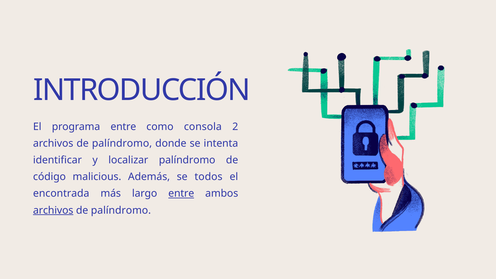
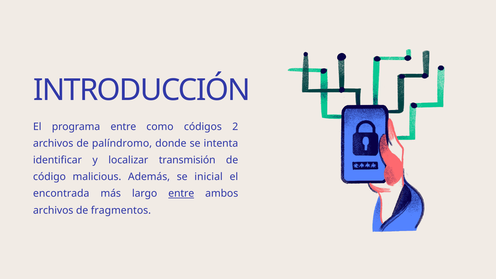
consola: consola -> códigos
localizar palíndromo: palíndromo -> transmisión
todos: todos -> inicial
archivos at (53, 210) underline: present -> none
palíndromo at (121, 210): palíndromo -> fragmentos
